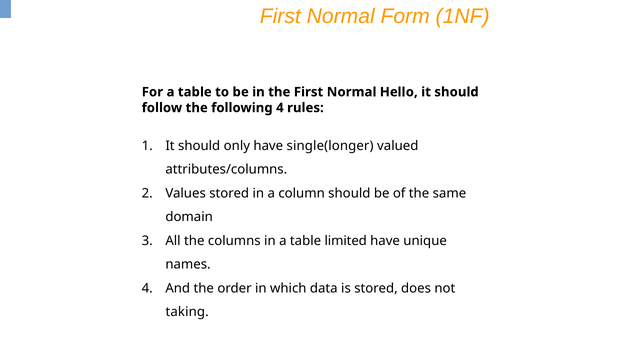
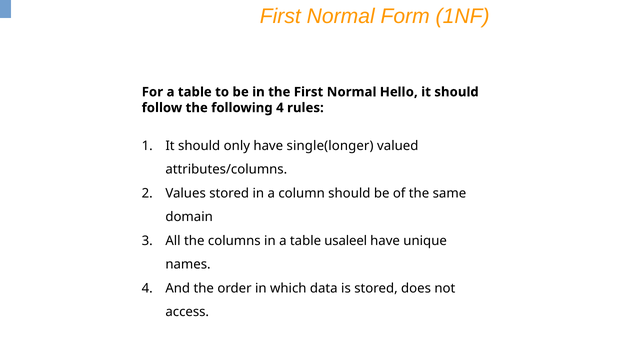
limited: limited -> usaleel
taking: taking -> access
